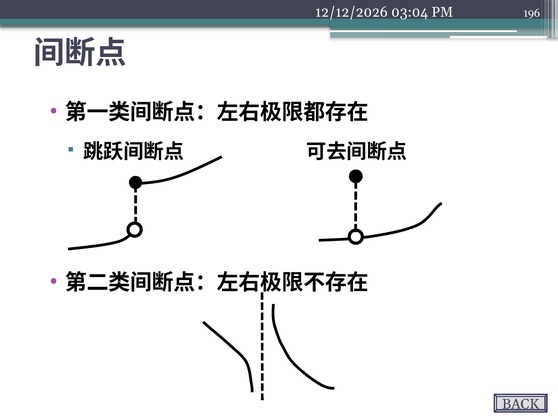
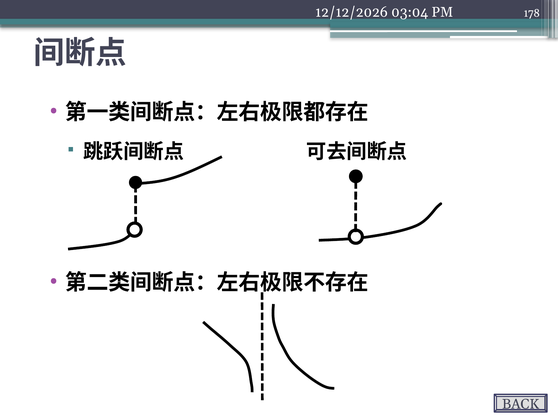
196: 196 -> 178
